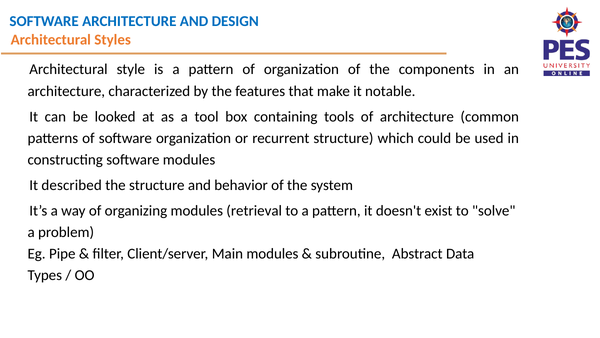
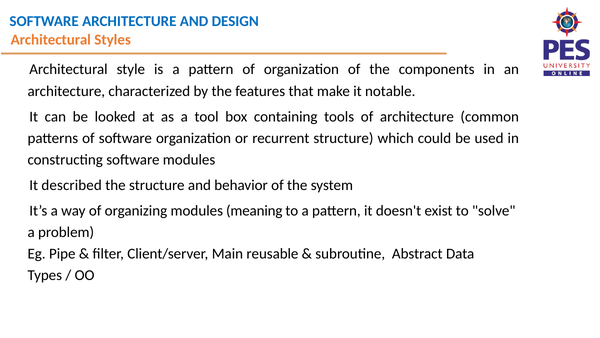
retrieval: retrieval -> meaning
Main modules: modules -> reusable
